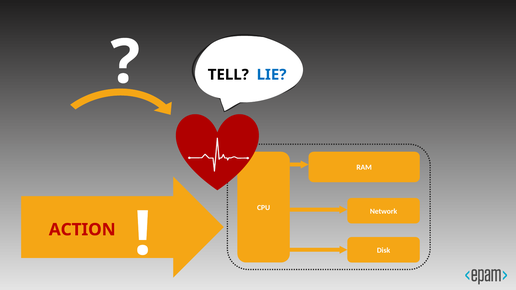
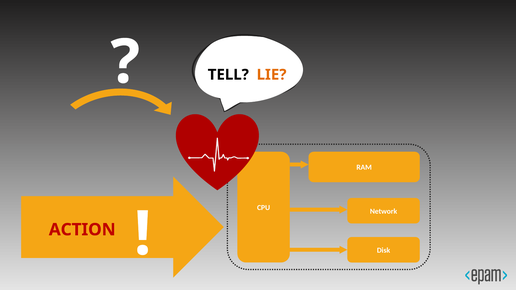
LIE colour: blue -> orange
